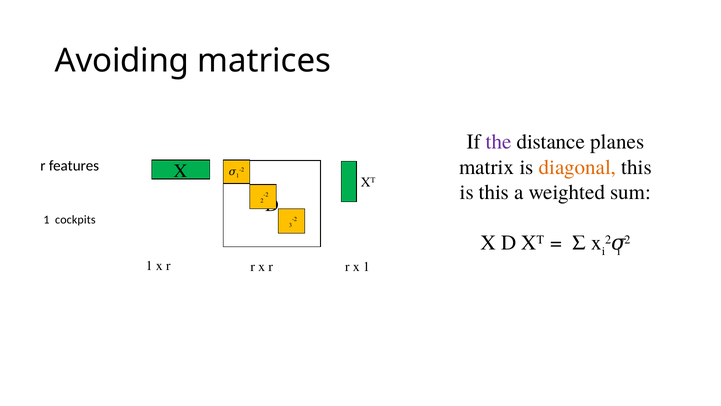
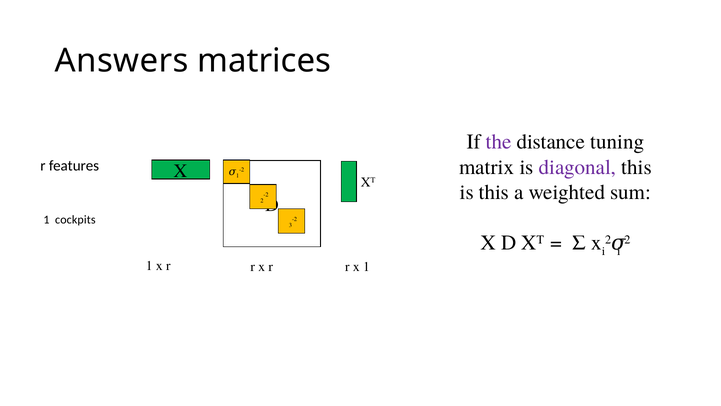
Avoiding: Avoiding -> Answers
planes: planes -> tuning
diagonal colour: orange -> purple
